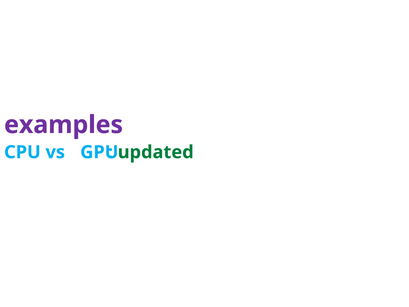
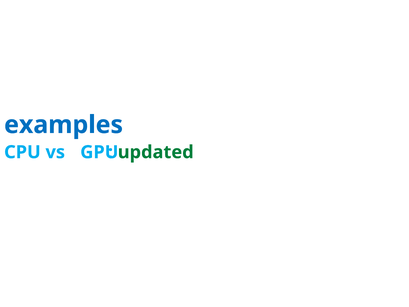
examples colour: purple -> blue
